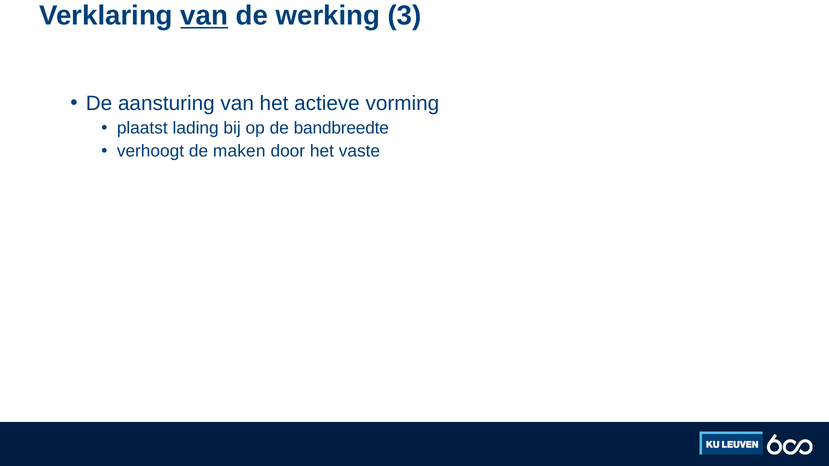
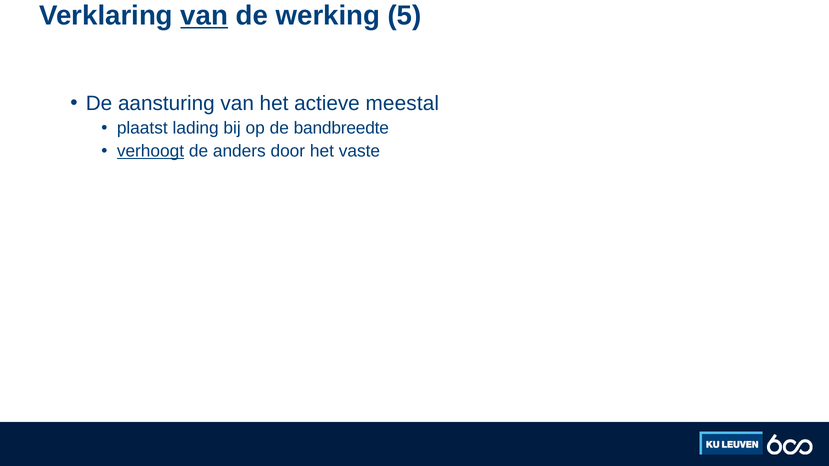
3: 3 -> 5
vorming: vorming -> meestal
verhoogt underline: none -> present
maken: maken -> anders
